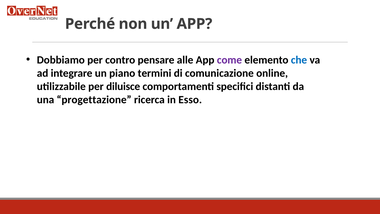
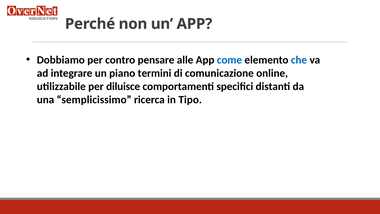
come colour: purple -> blue
progettazione: progettazione -> semplicissimo
Esso: Esso -> Tipo
